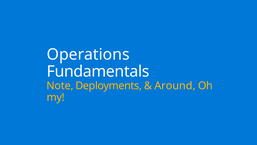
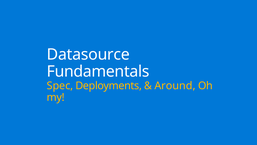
Operations: Operations -> Datasource
Note: Note -> Spec
